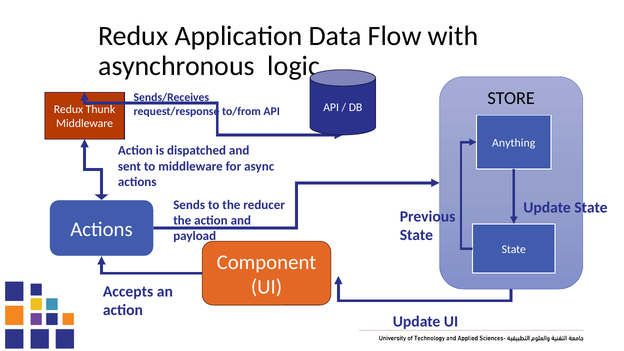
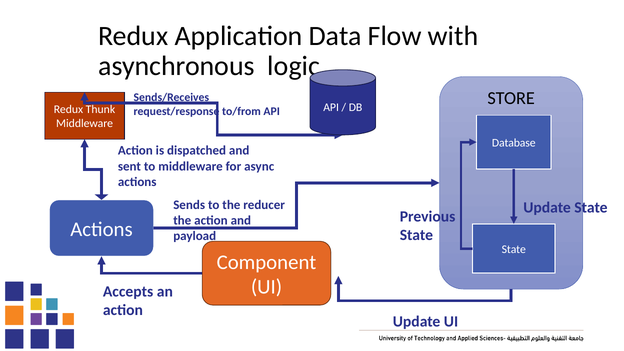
Anything: Anything -> Database
